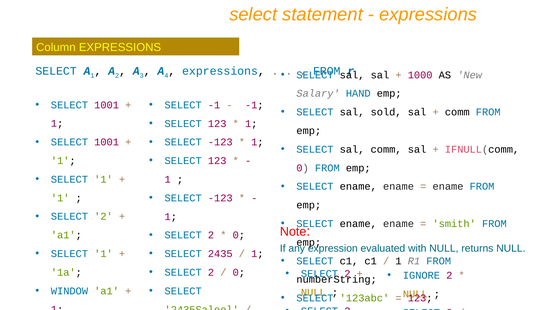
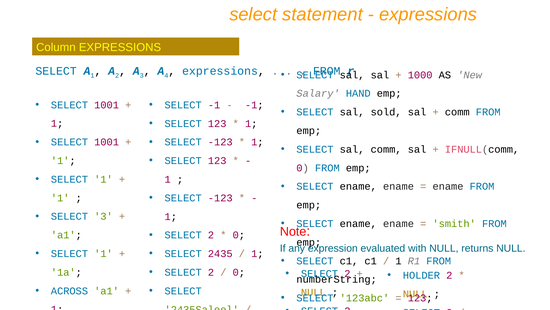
2 at (103, 216): 2 -> 3
IGNORE: IGNORE -> HOLDER
WINDOW: WINDOW -> ACROSS
